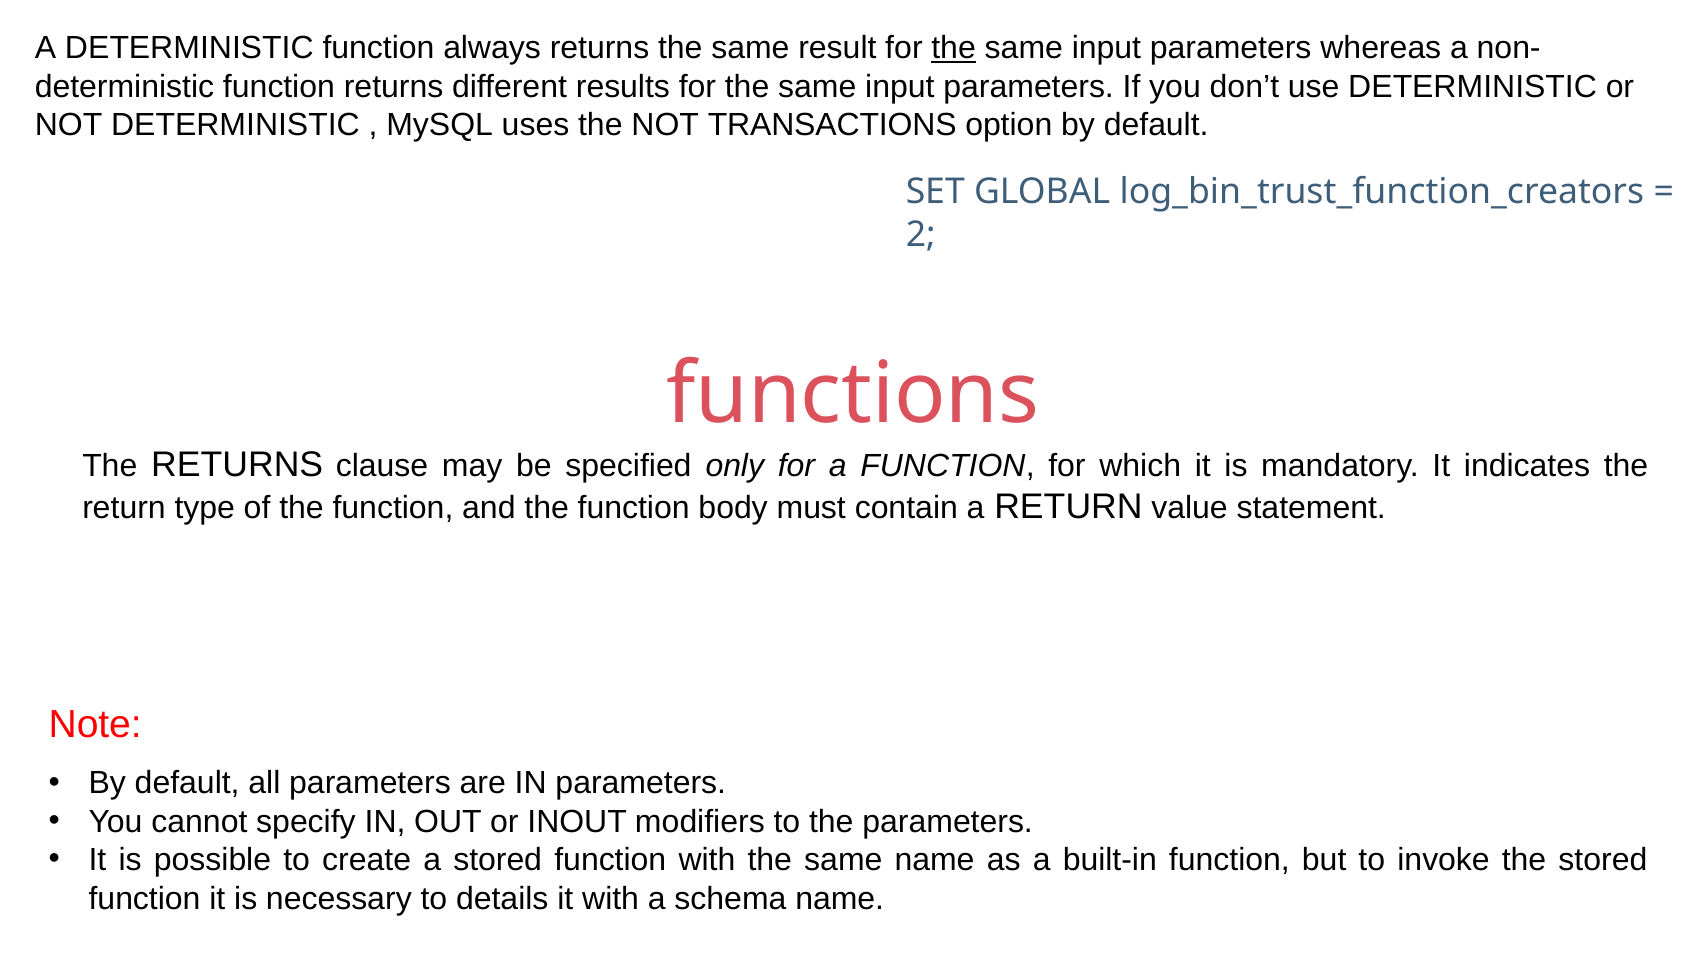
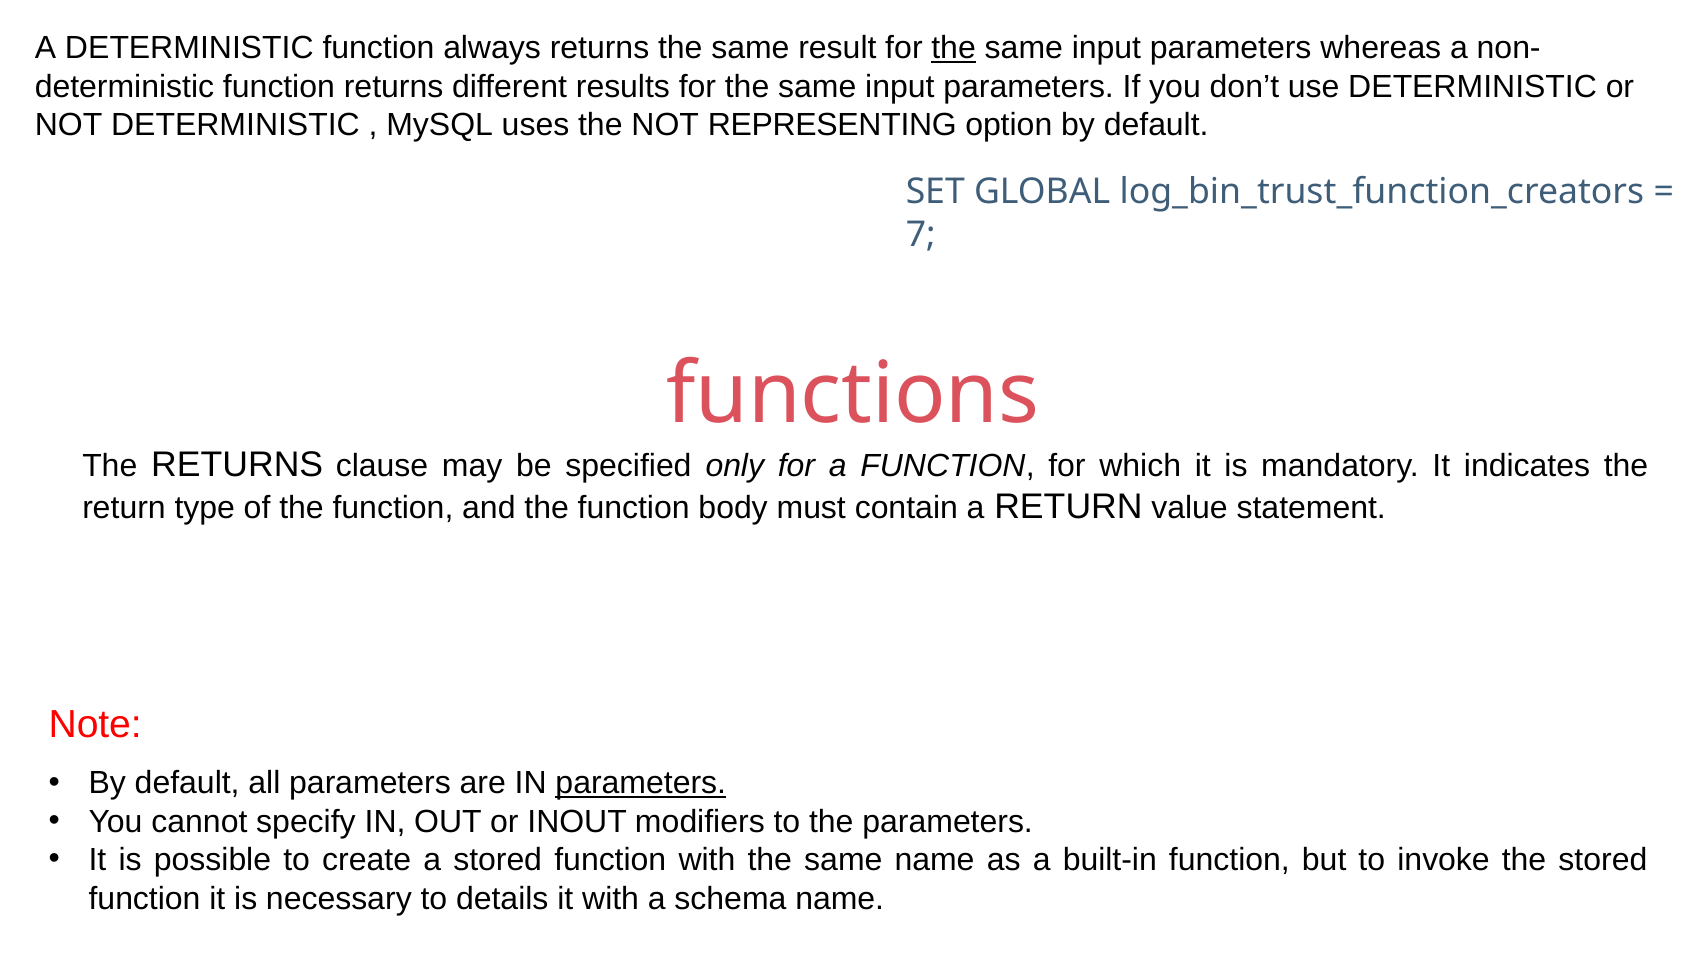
TRANSACTIONS: TRANSACTIONS -> REPRESENTING
2: 2 -> 7
parameters at (641, 783) underline: none -> present
